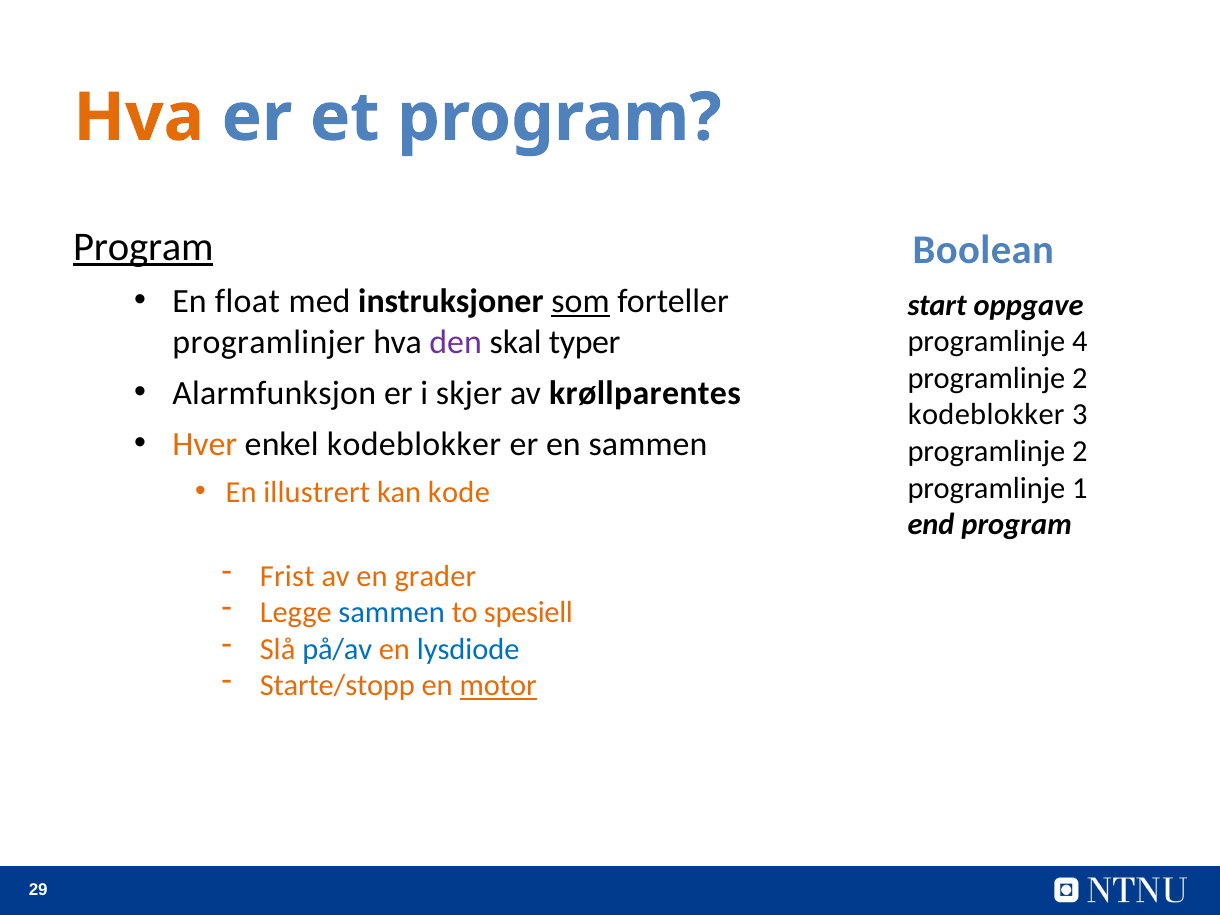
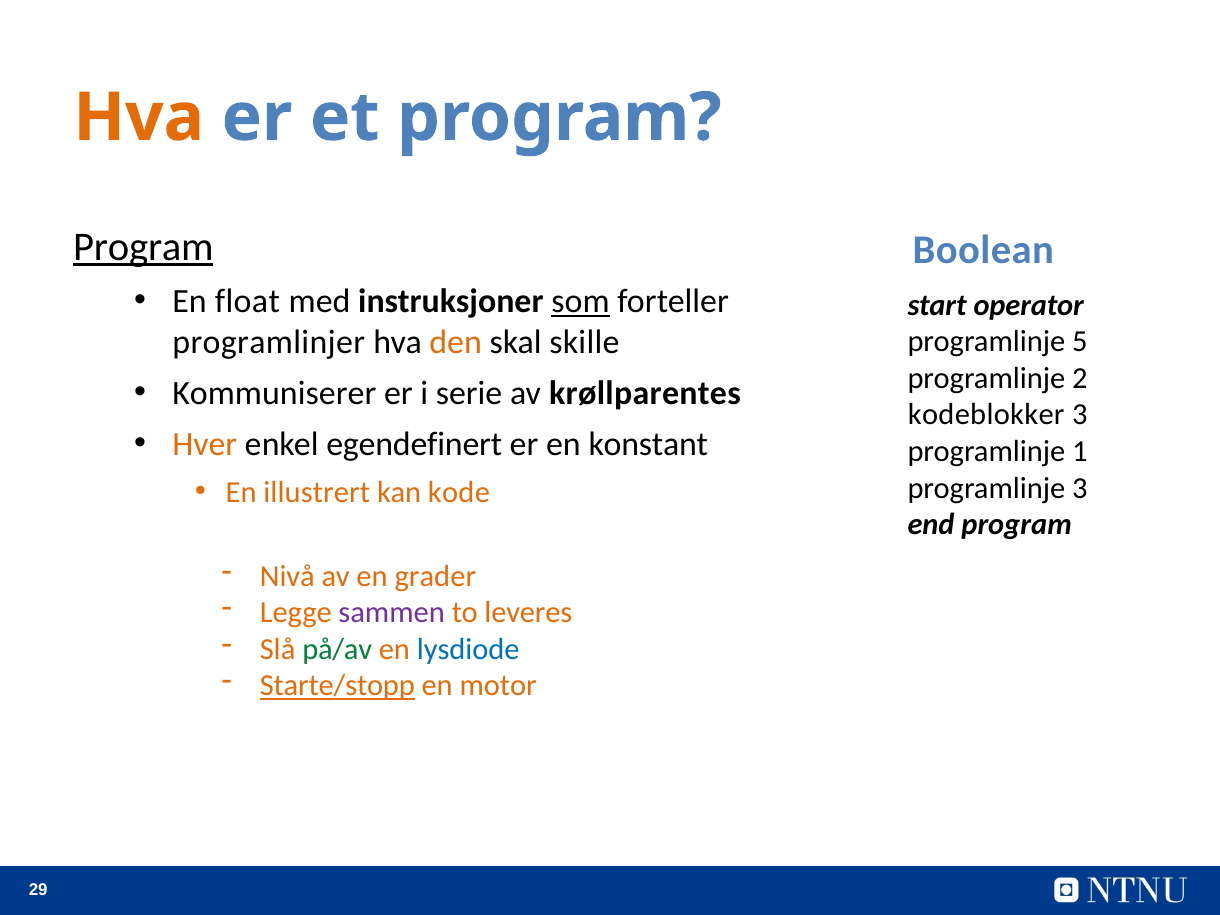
oppgave: oppgave -> operator
den colour: purple -> orange
typer: typer -> skille
4: 4 -> 5
Alarmfunksjon: Alarmfunksjon -> Kommuniserer
skjer: skjer -> serie
enkel kodeblokker: kodeblokker -> egendefinert
en sammen: sammen -> konstant
2 at (1080, 451): 2 -> 1
programlinje 1: 1 -> 3
Frist: Frist -> Nivå
sammen at (392, 613) colour: blue -> purple
spesiell: spesiell -> leveres
på/av colour: blue -> green
Starte/stopp underline: none -> present
motor underline: present -> none
